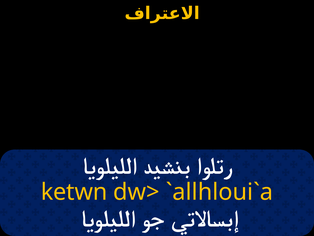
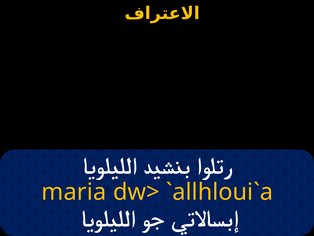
ketwn: ketwn -> maria
